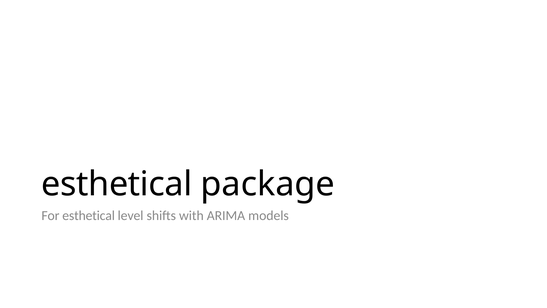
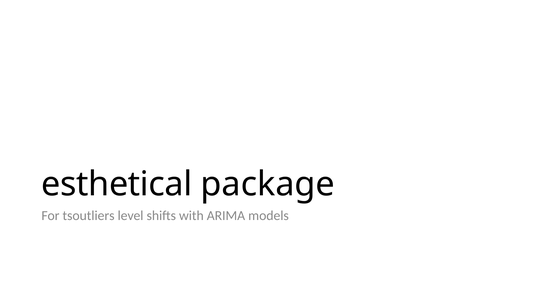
For esthetical: esthetical -> tsoutliers
